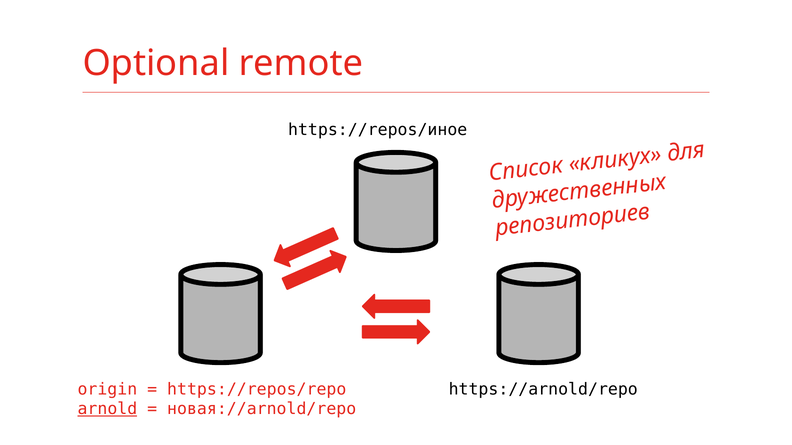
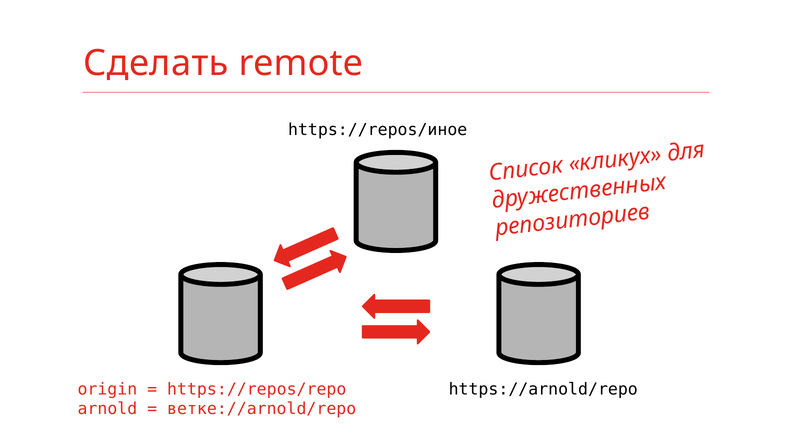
Optional: Optional -> Сделать
arnold underline: present -> none
новая://arnold/repo: новая://arnold/repo -> ветке://arnold/repo
